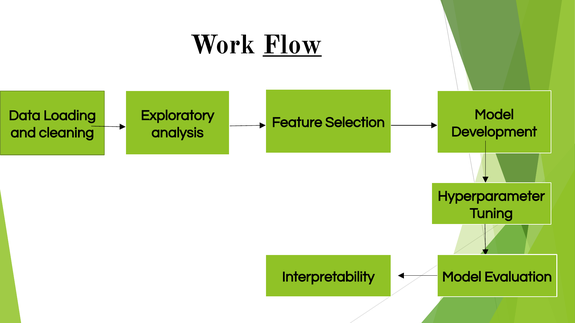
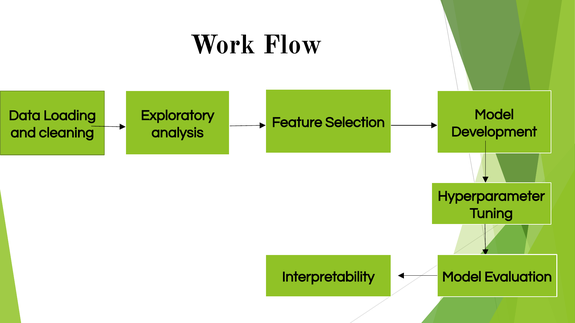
Flow underline: present -> none
